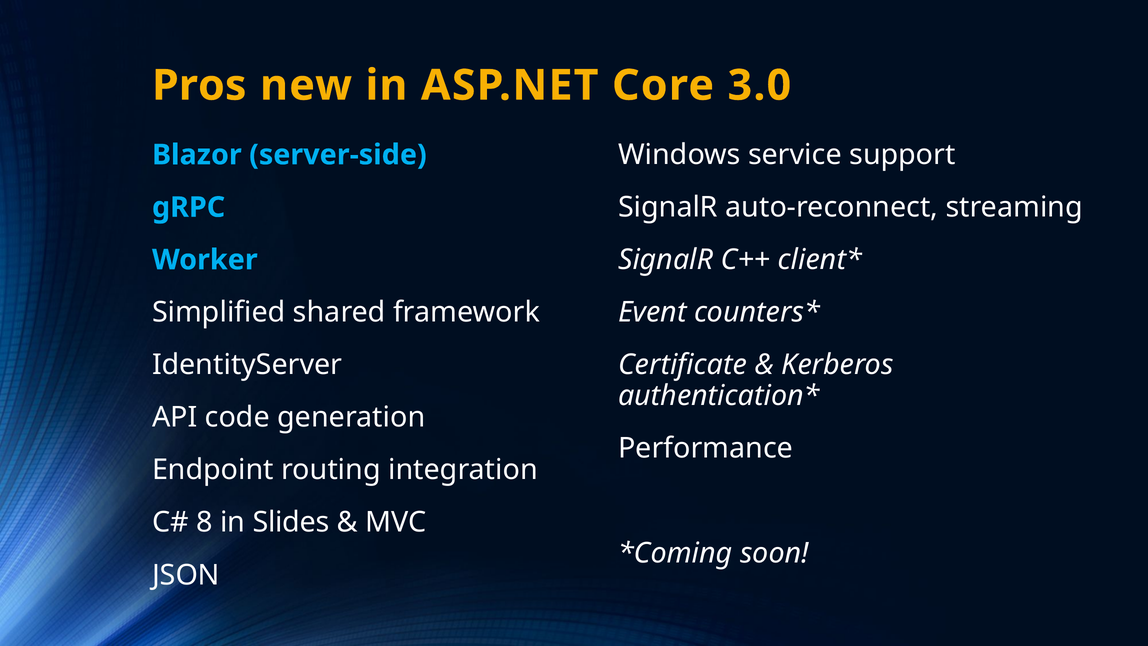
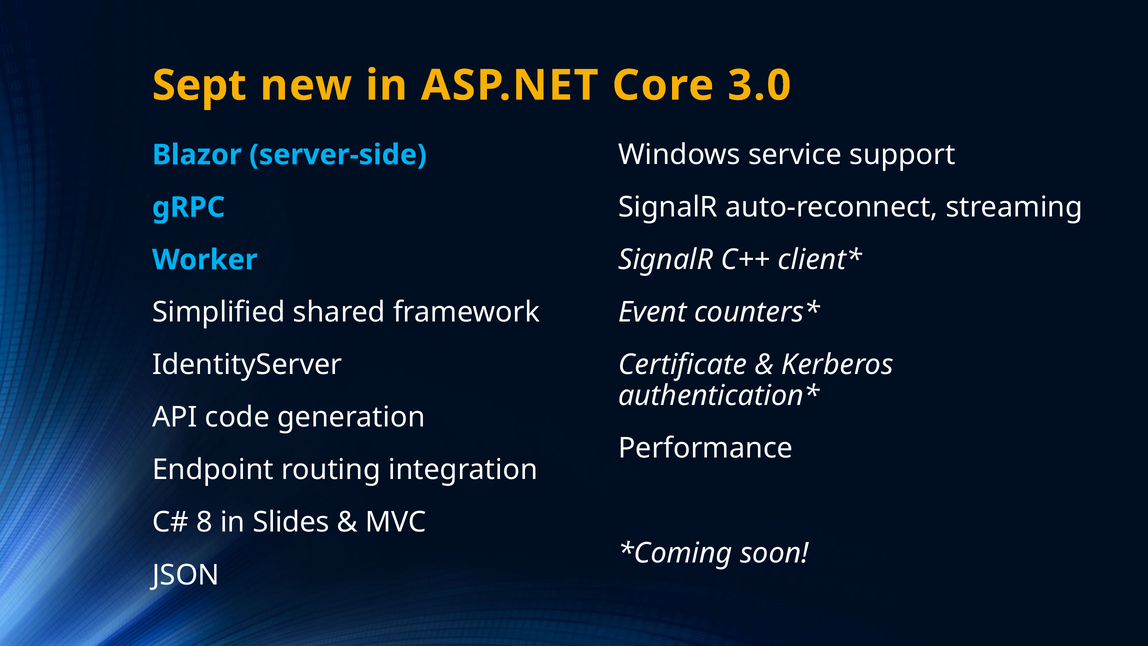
Pros: Pros -> Sept
